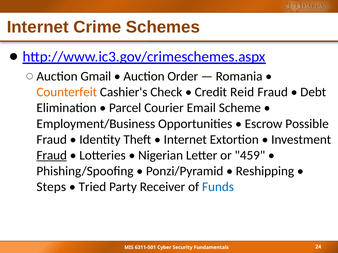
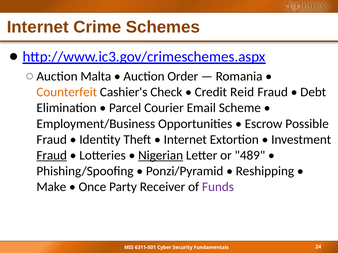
Gmail: Gmail -> Malta
Nigerian underline: none -> present
459: 459 -> 489
Steps: Steps -> Make
Tried: Tried -> Once
Funds colour: blue -> purple
